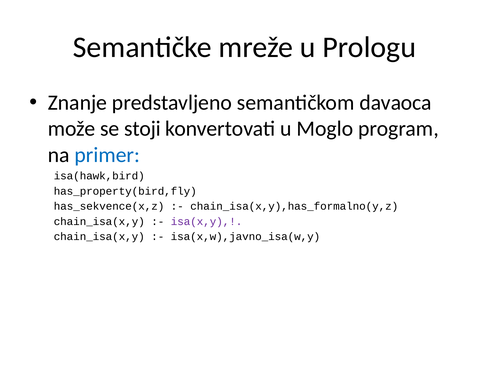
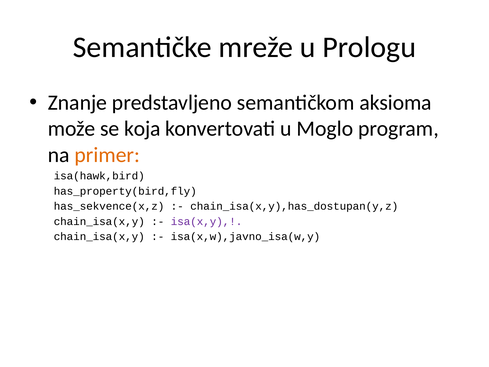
davaoca: davaoca -> aksioma
stoji: stoji -> koja
primer colour: blue -> orange
chain_isa(x,y),has_formalno(y,z: chain_isa(x,y),has_formalno(y,z -> chain_isa(x,y),has_dostupan(y,z
